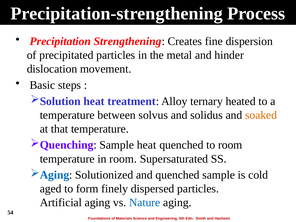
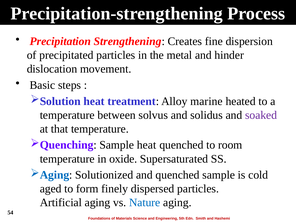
ternary: ternary -> marine
soaked colour: orange -> purple
in room: room -> oxide
